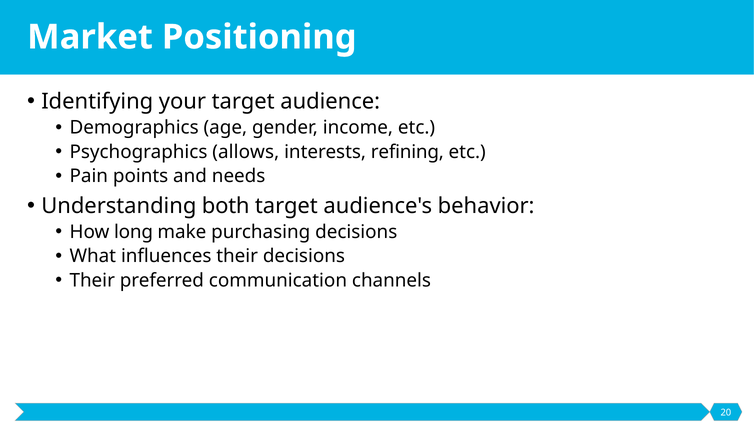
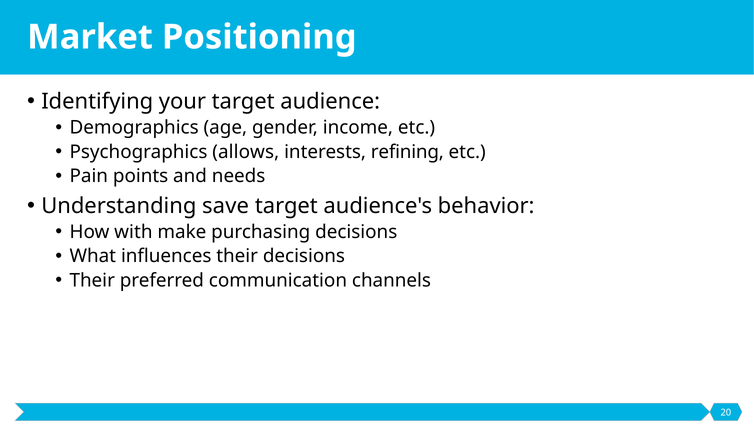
both: both -> save
long: long -> with
